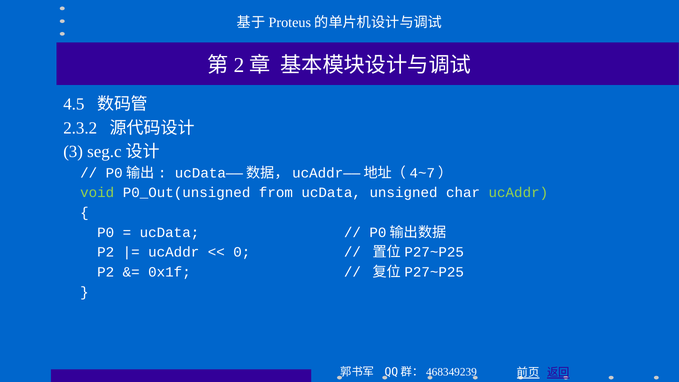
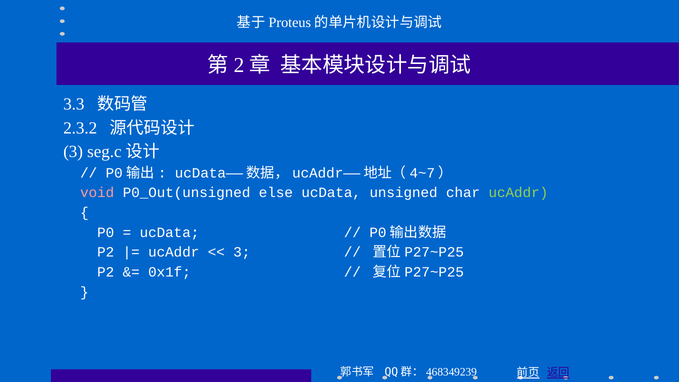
4.5: 4.5 -> 3.3
void colour: light green -> pink
from: from -> else
0 at (242, 252): 0 -> 3
